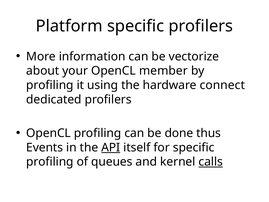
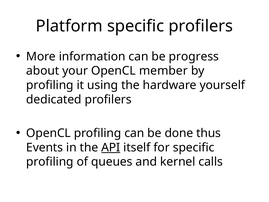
vectorize: vectorize -> progress
connect: connect -> yourself
calls underline: present -> none
